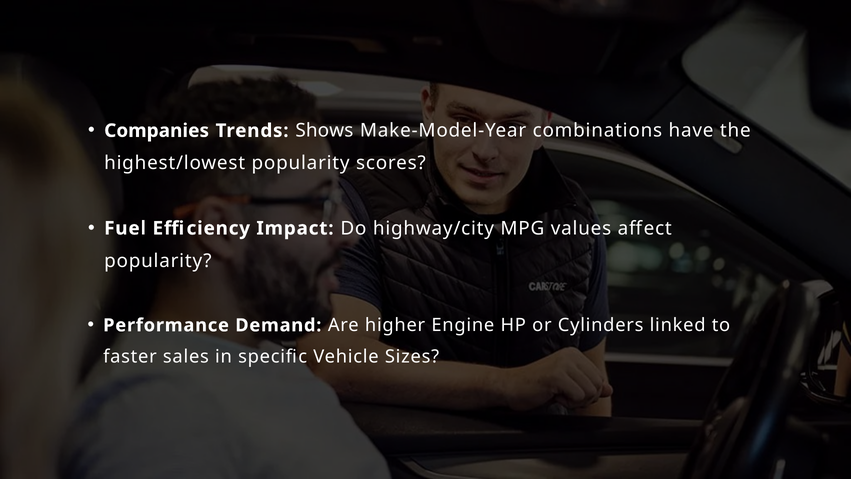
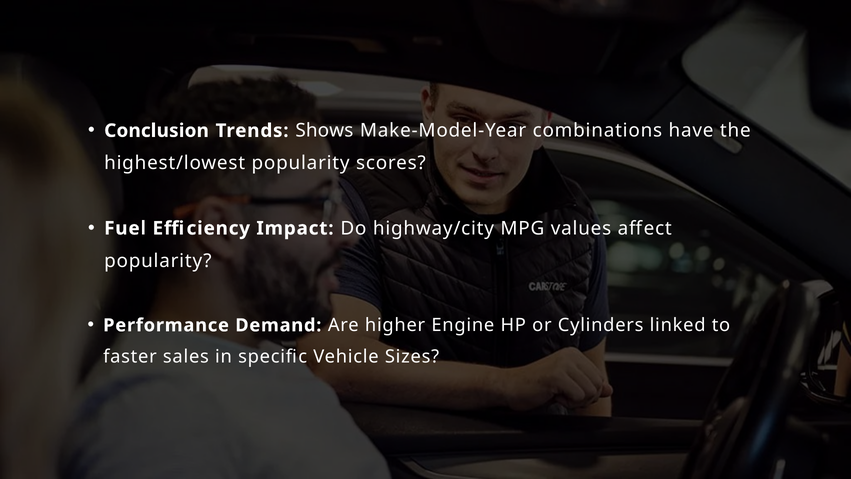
Companies: Companies -> Conclusion
